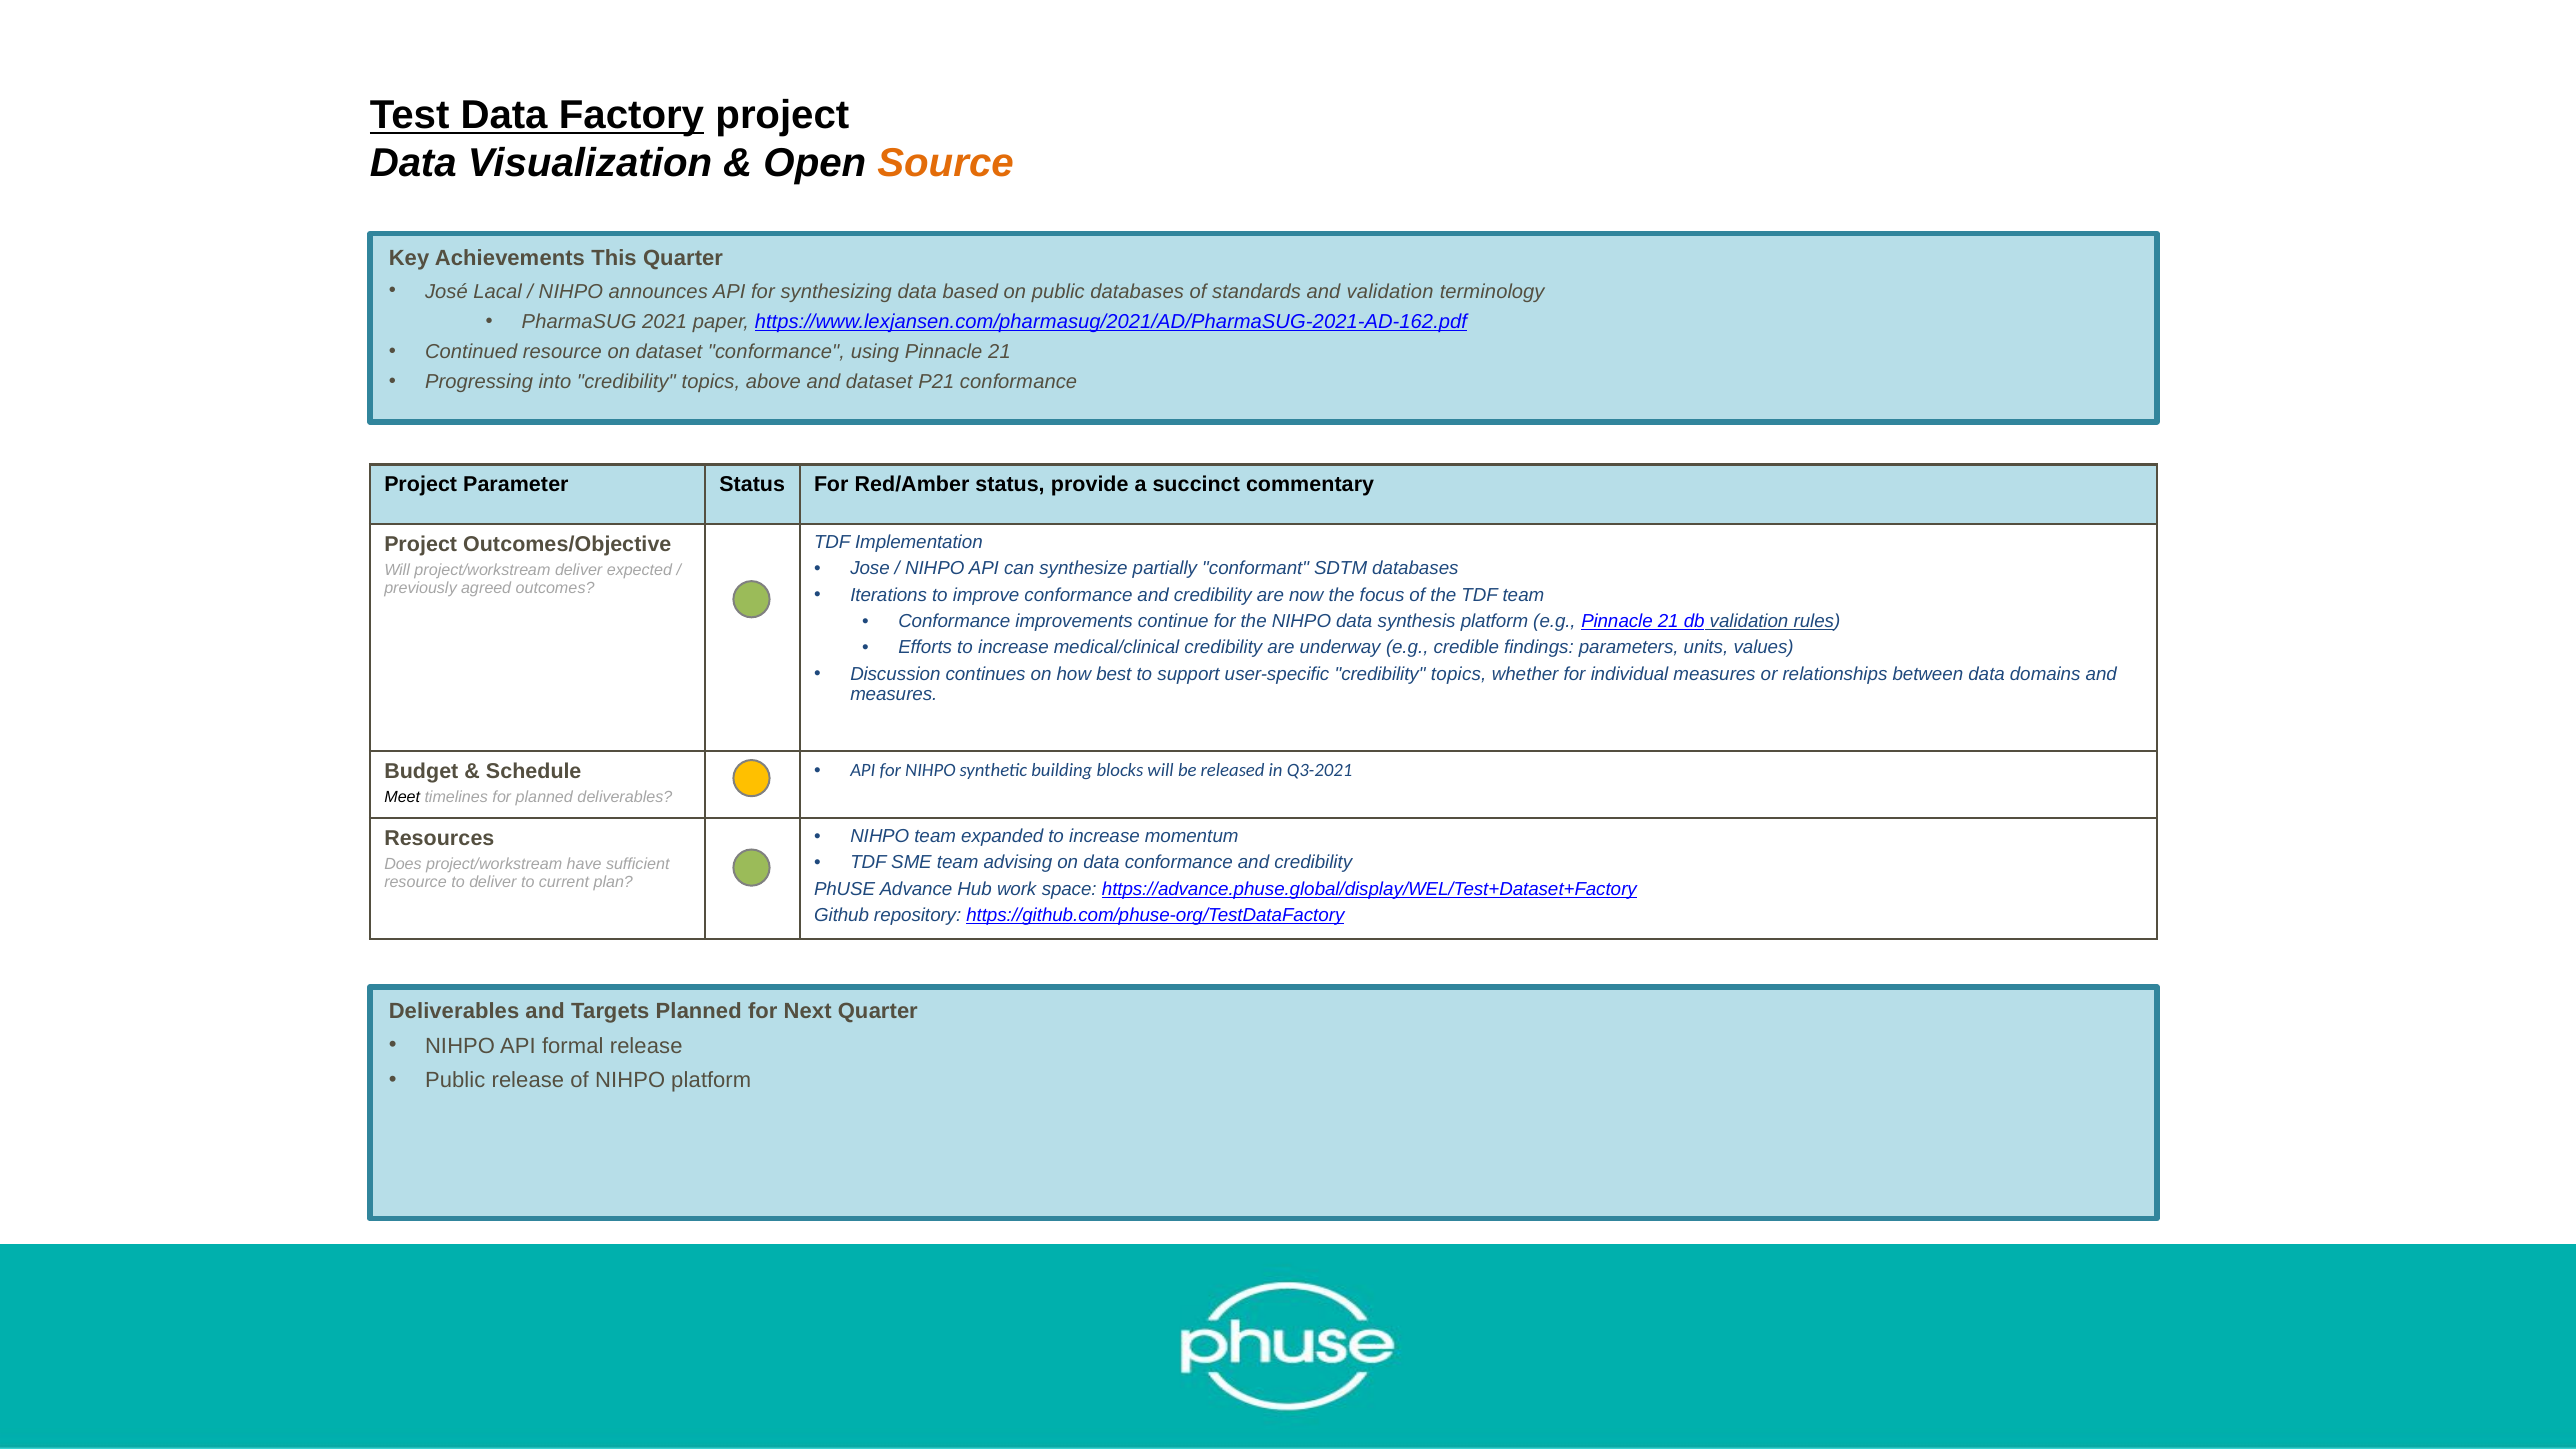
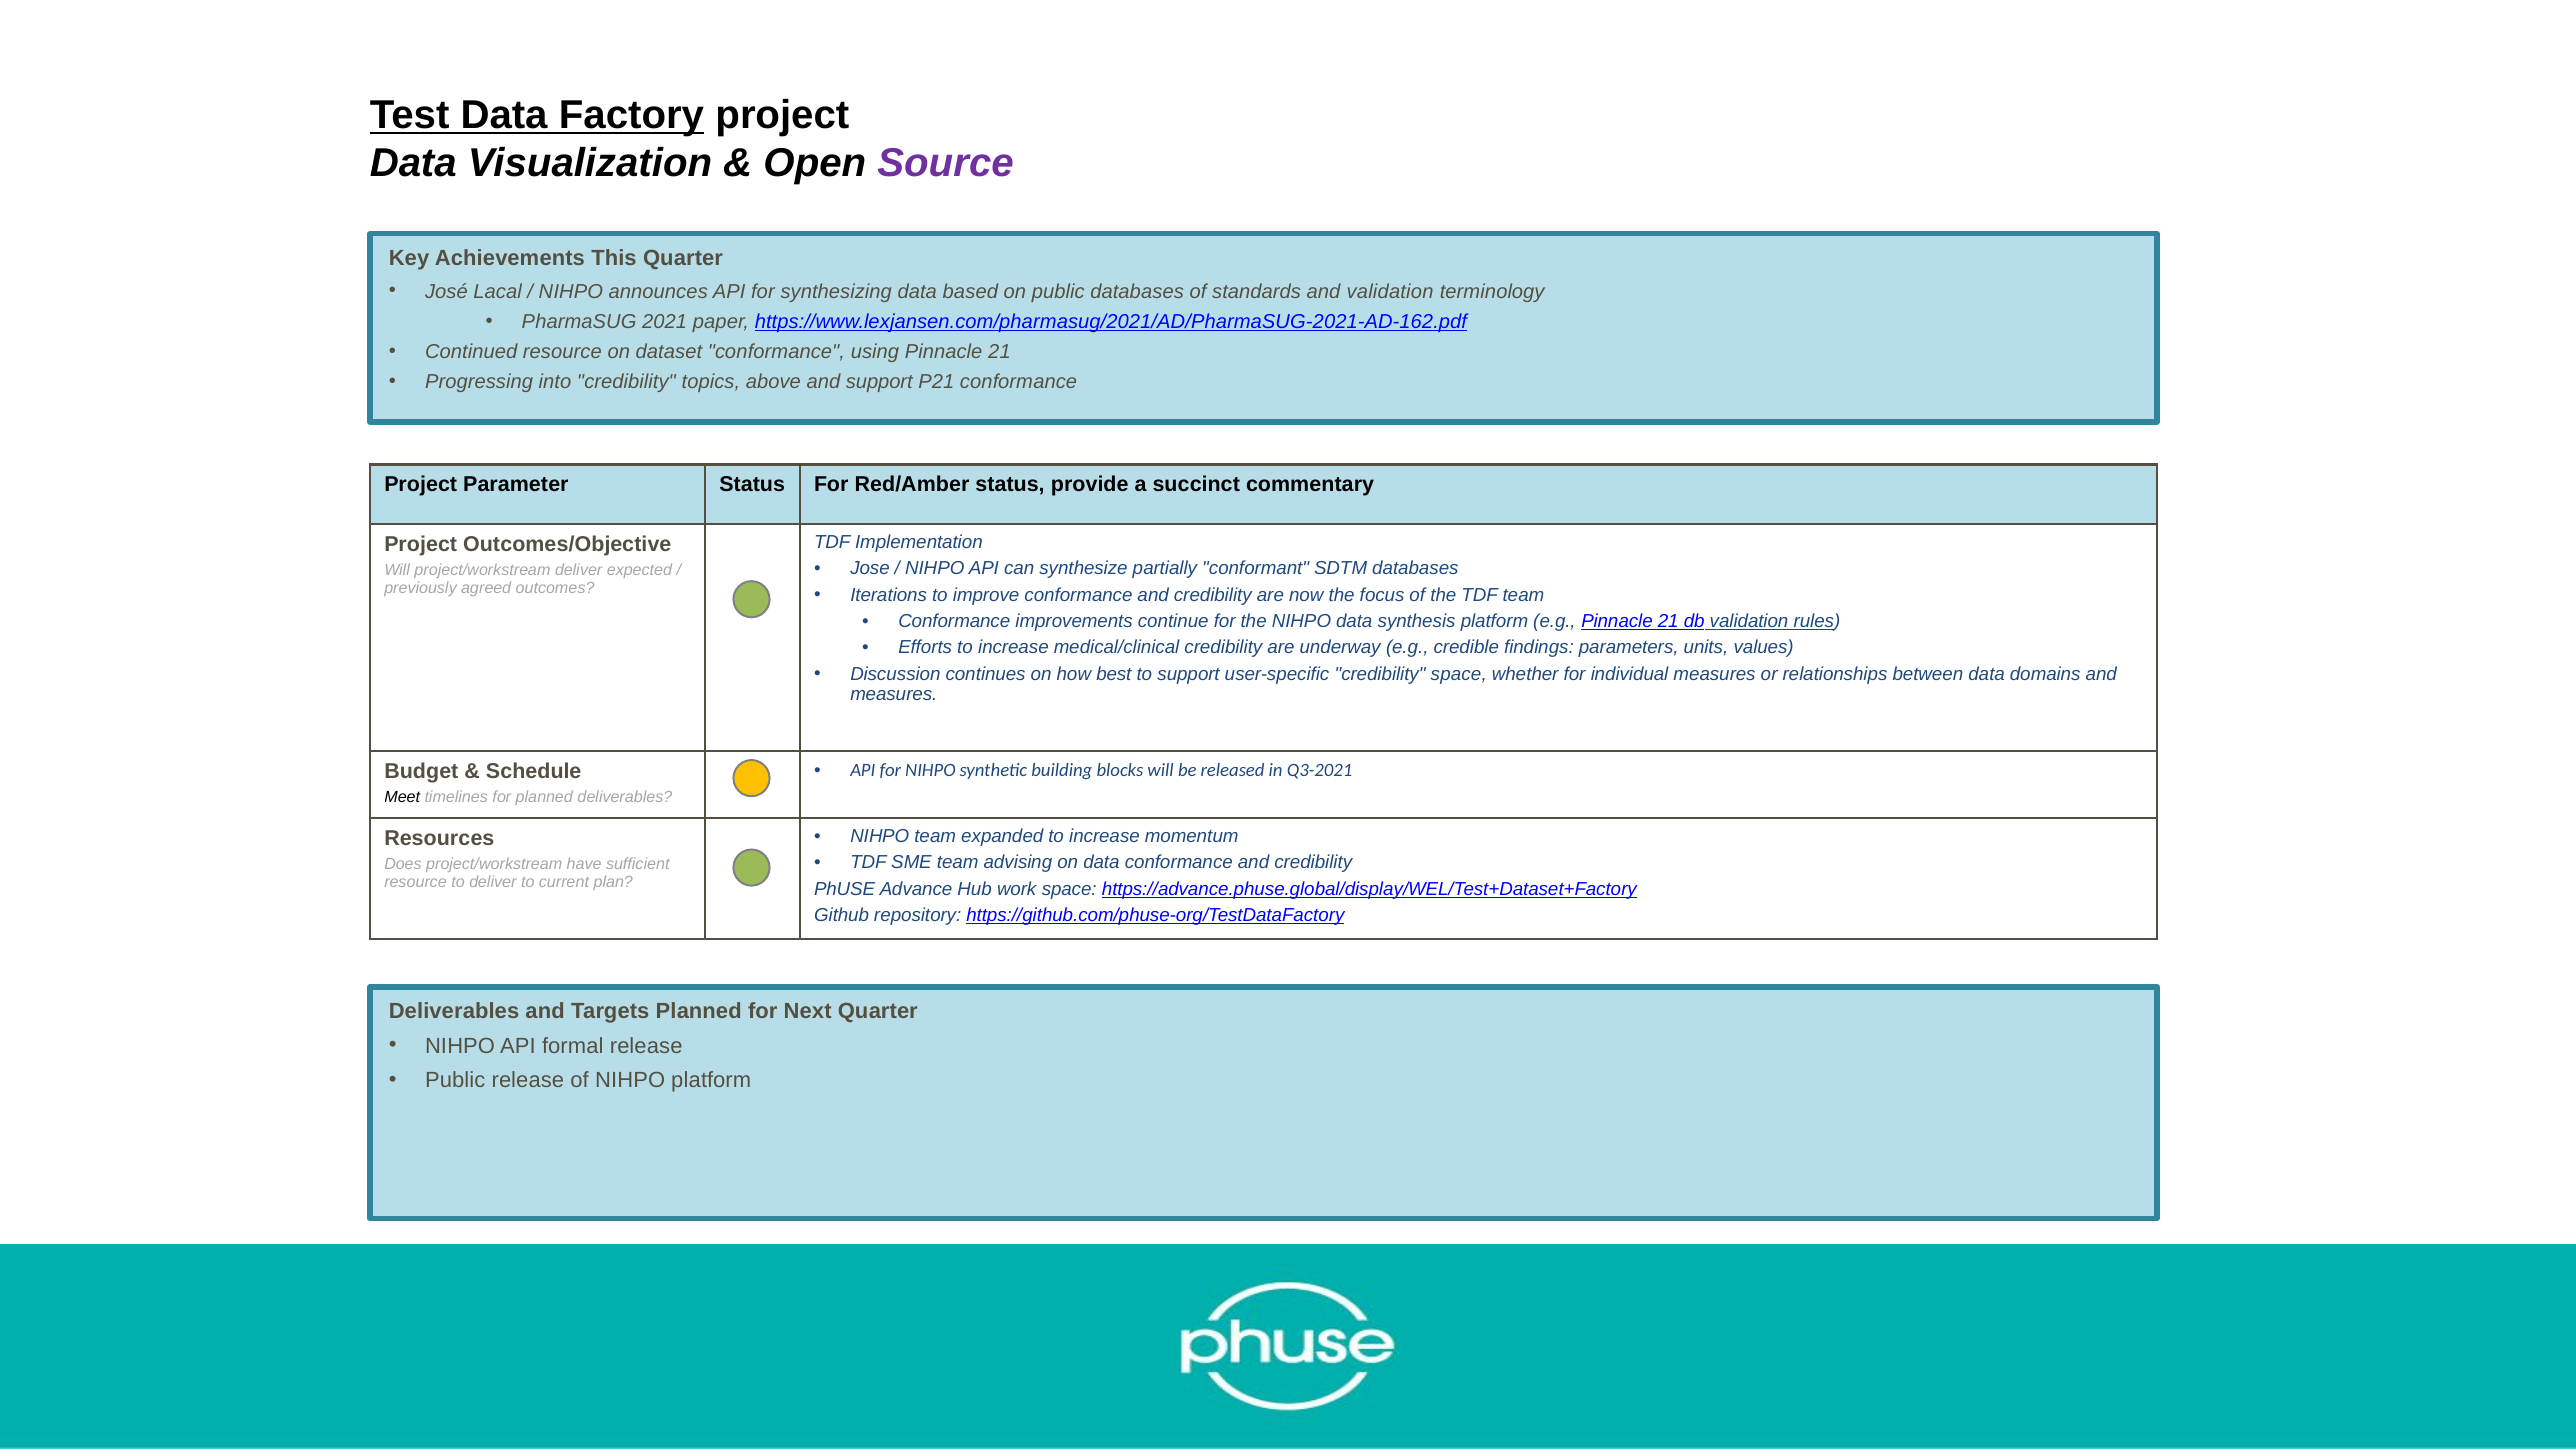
Source colour: orange -> purple
and dataset: dataset -> support
user-specific credibility topics: topics -> space
